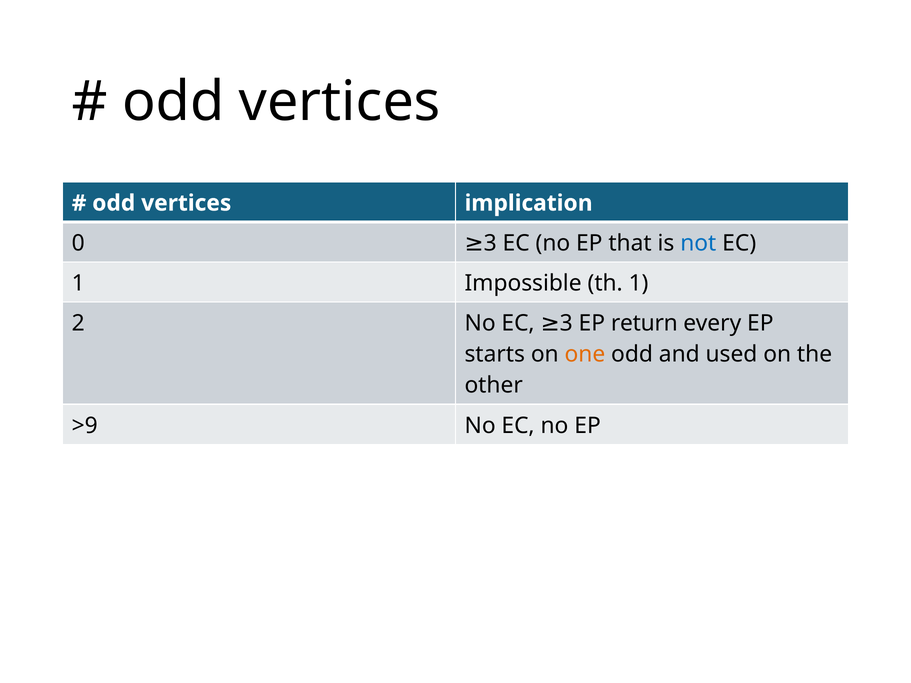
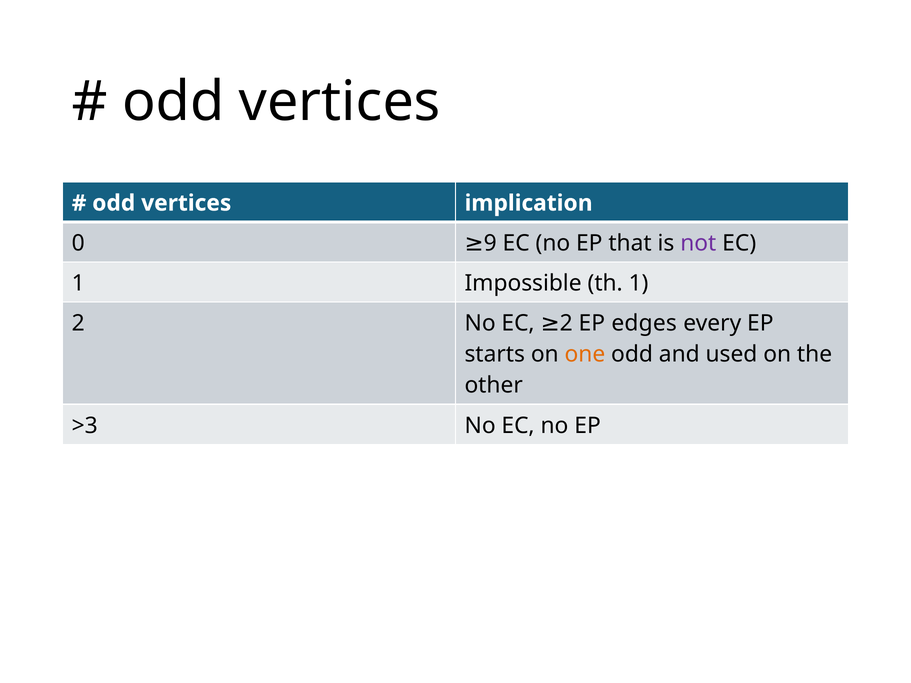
3 at (490, 243): 3 -> 9
not colour: blue -> purple
EC 3: 3 -> 2
return: return -> edges
>9: >9 -> >3
